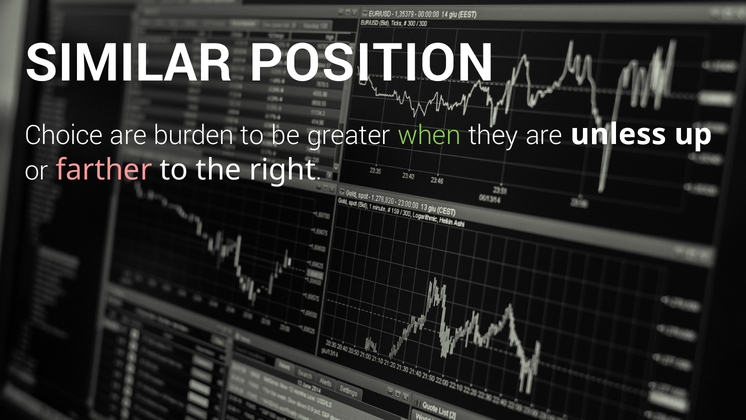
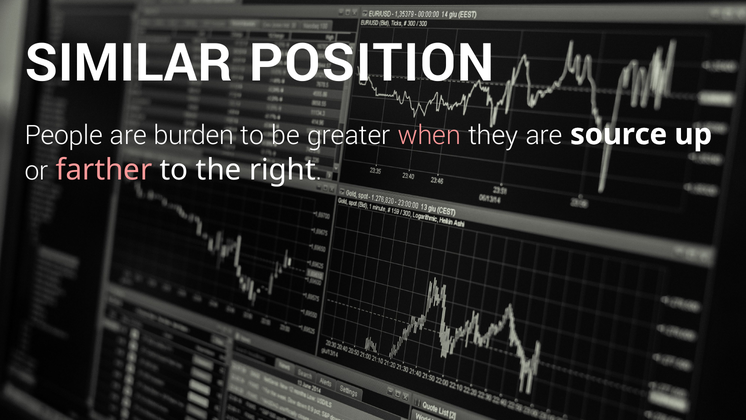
Choice: Choice -> People
when colour: light green -> pink
unless: unless -> source
